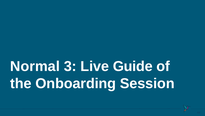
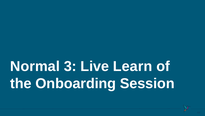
Guide: Guide -> Learn
